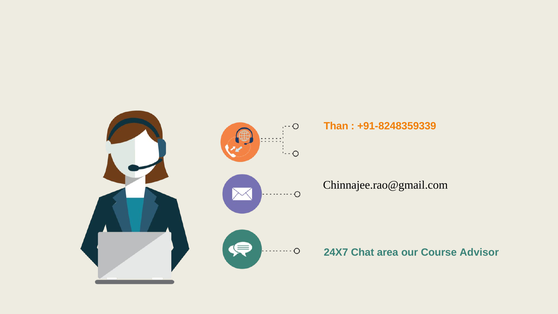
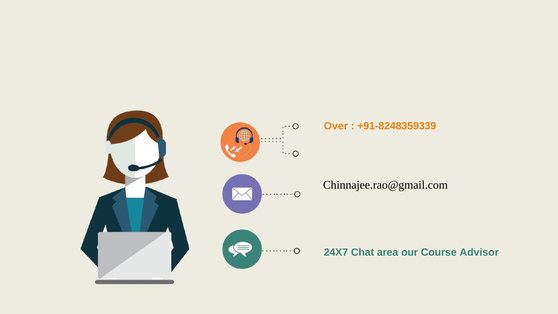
Than: Than -> Over
